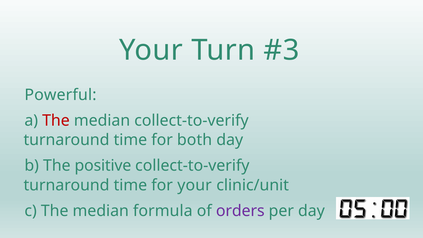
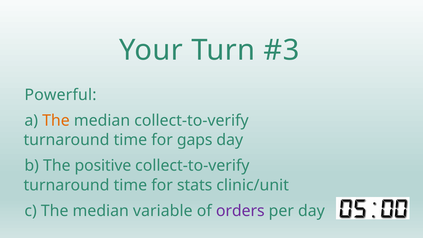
The at (56, 121) colour: red -> orange
both: both -> gaps
for your: your -> stats
formula: formula -> variable
